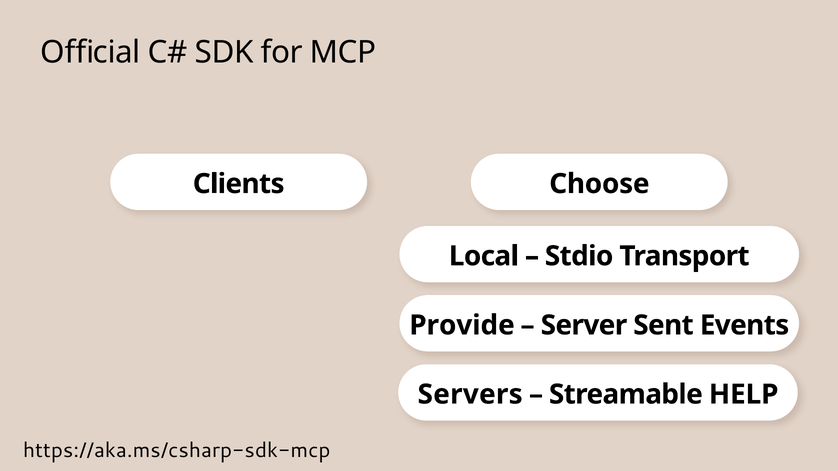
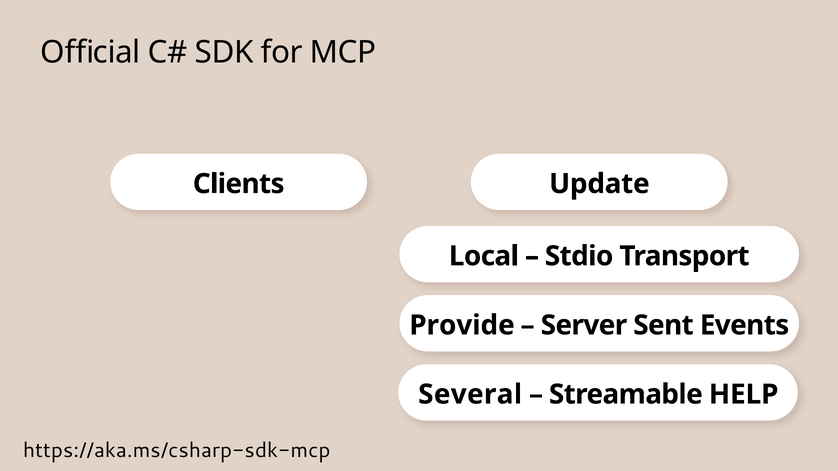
Choose: Choose -> Update
Servers: Servers -> Several
